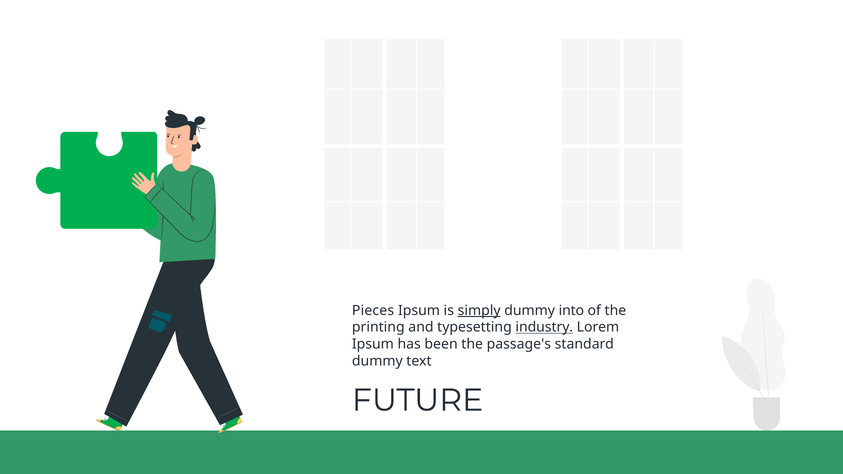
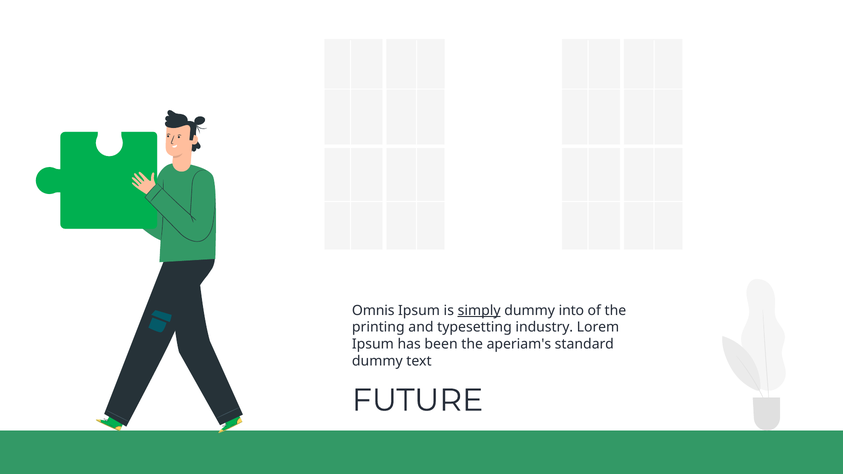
Pieces: Pieces -> Omnis
industry underline: present -> none
passage's: passage's -> aperiam's
